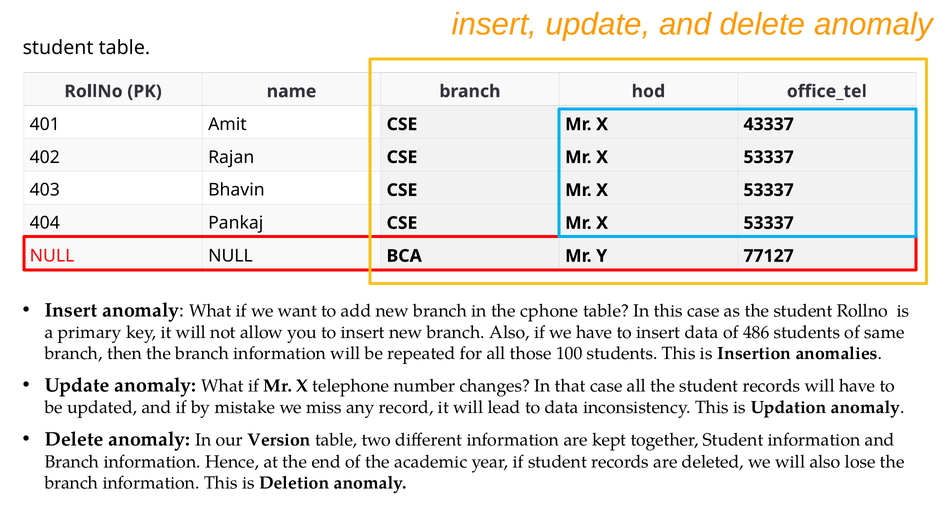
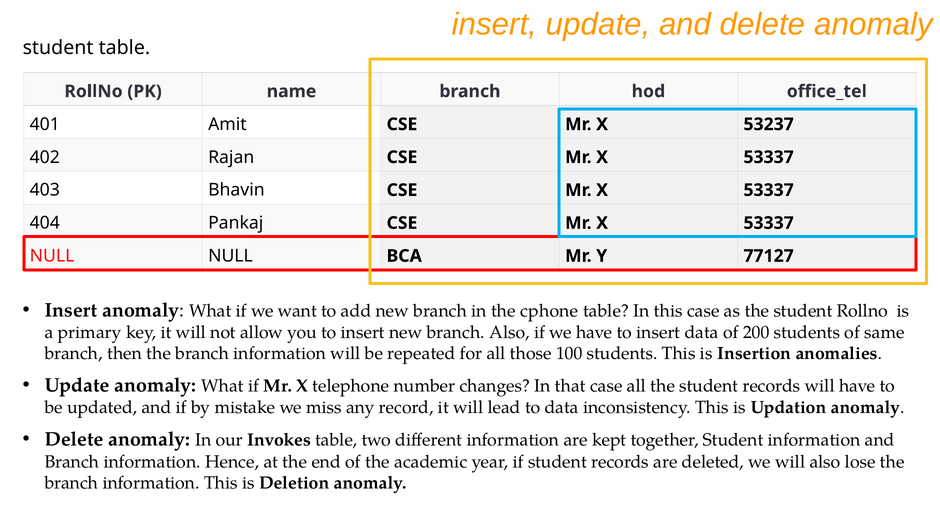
43337: 43337 -> 53237
486: 486 -> 200
Version: Version -> Invokes
